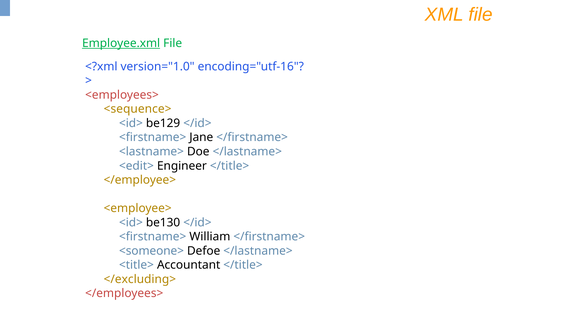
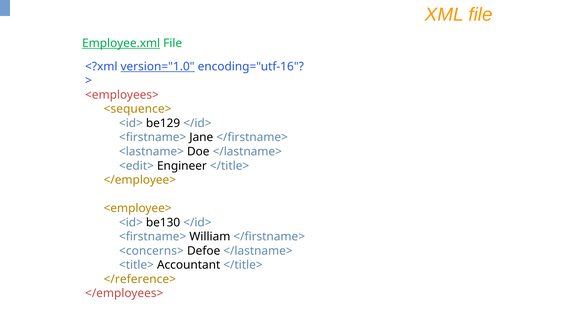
version="1.0 underline: none -> present
<someone>: <someone> -> <concerns>
</excluding>: </excluding> -> </reference>
